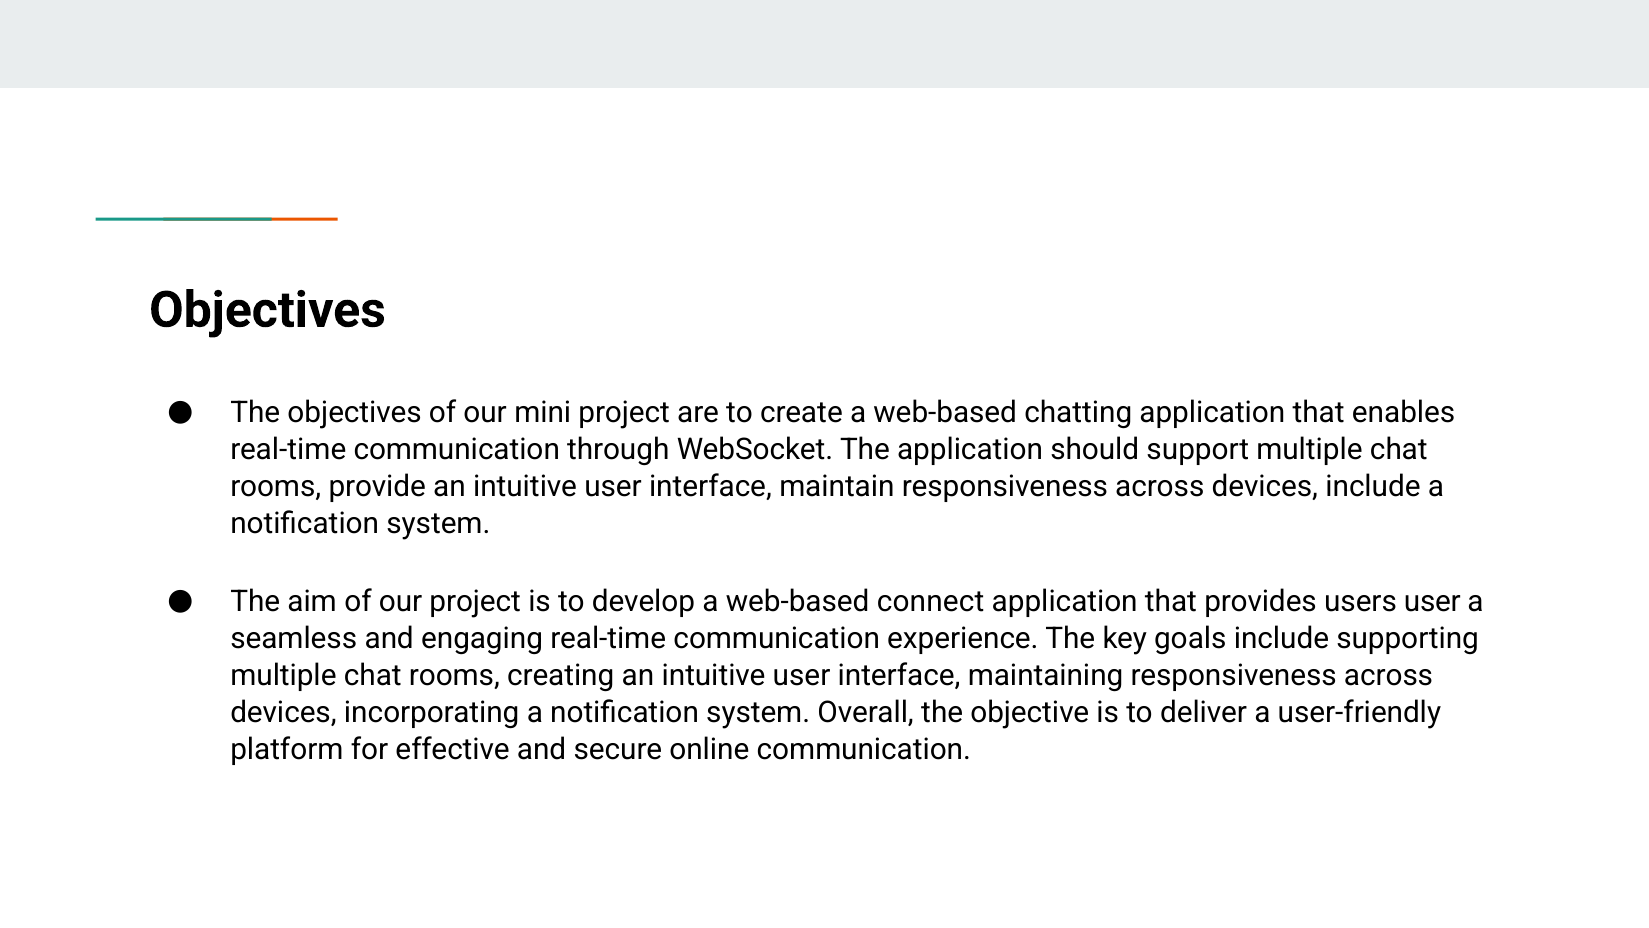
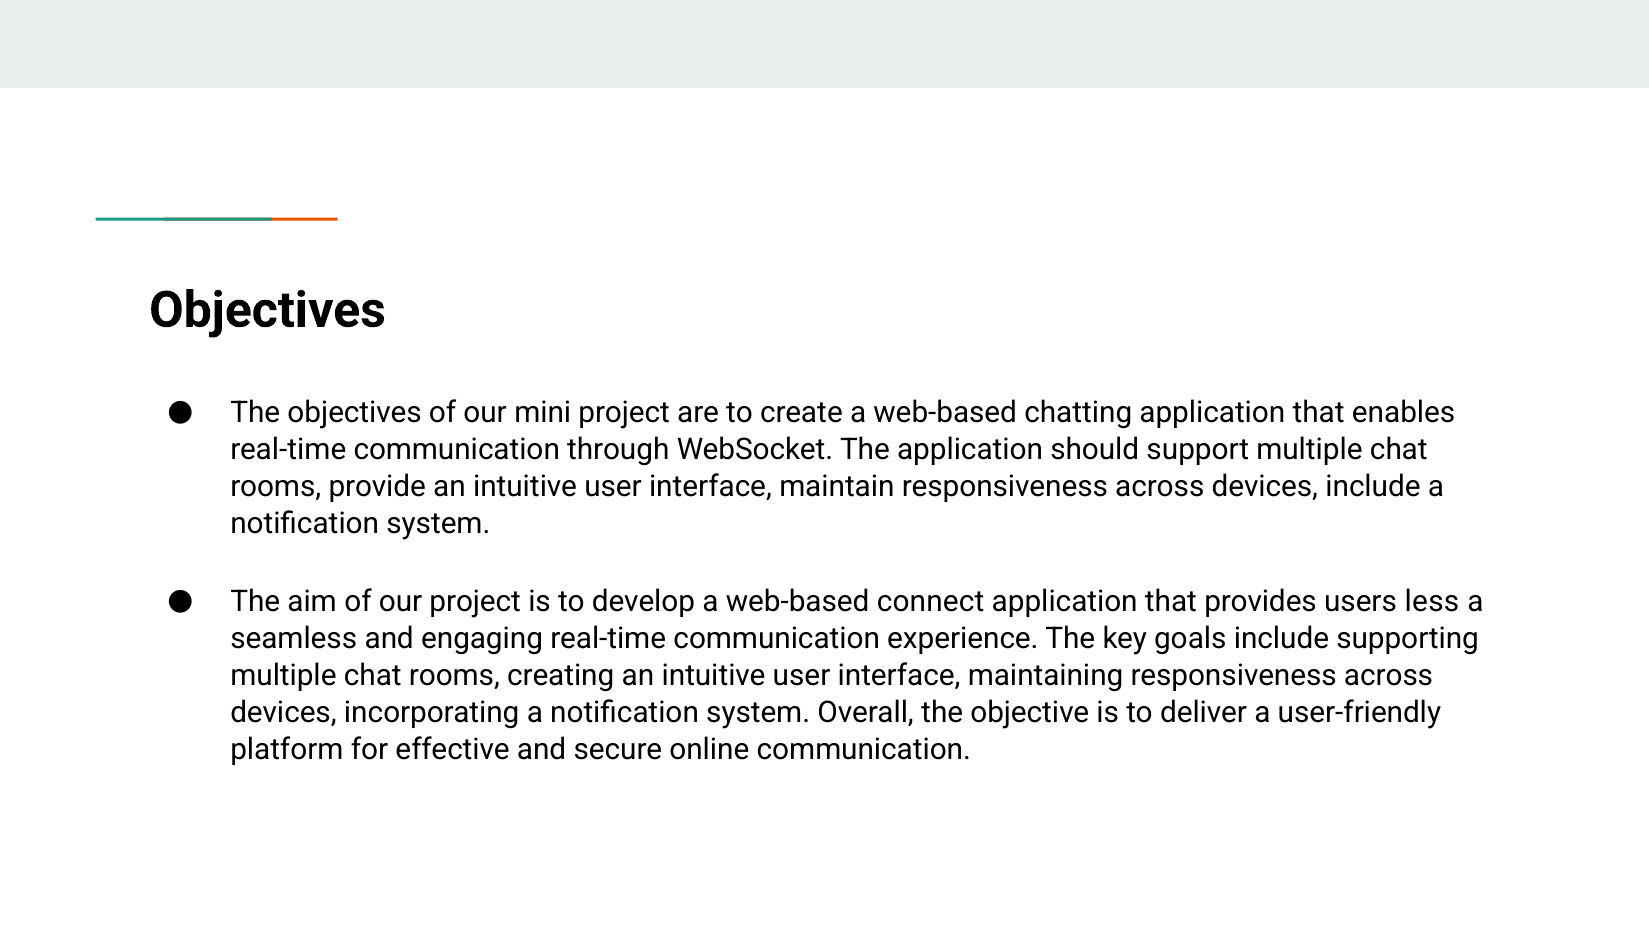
users user: user -> less
